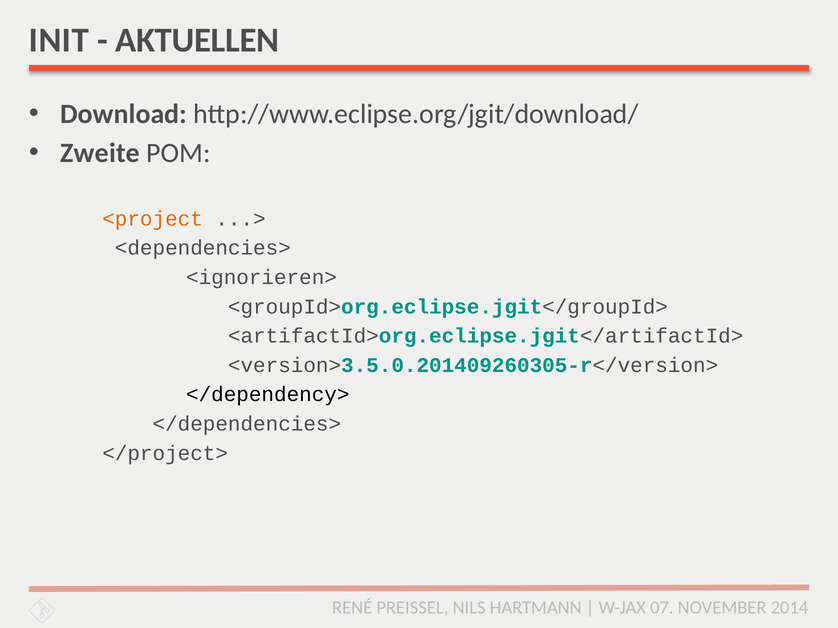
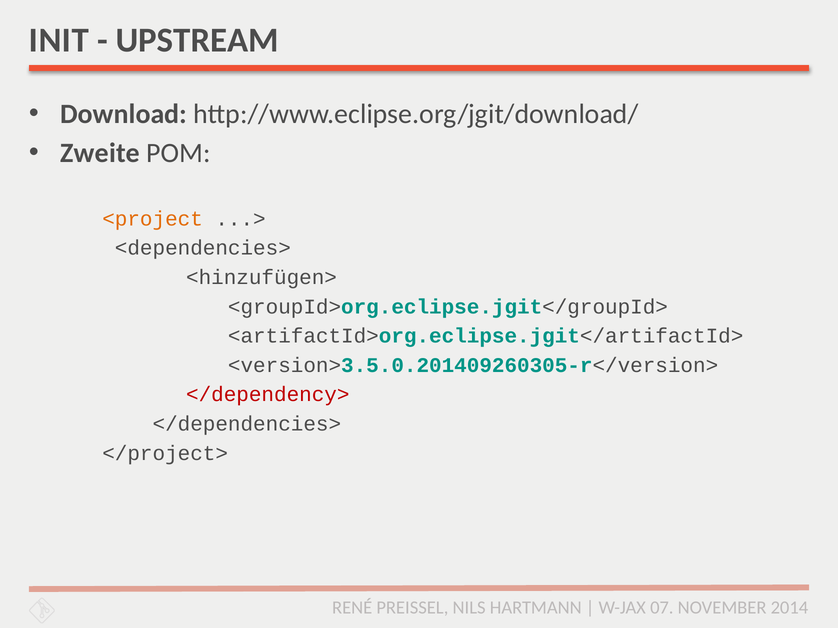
AKTUELLEN: AKTUELLEN -> UPSTREAM
<ignorieren>: <ignorieren> -> <hinzufügen>
</dependency> colour: black -> red
